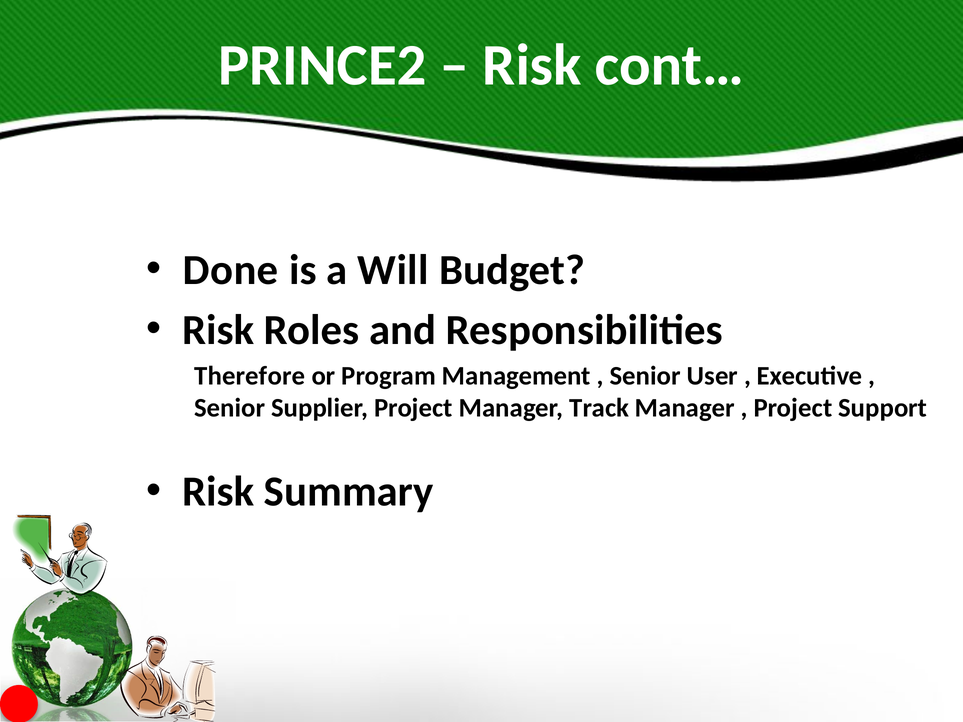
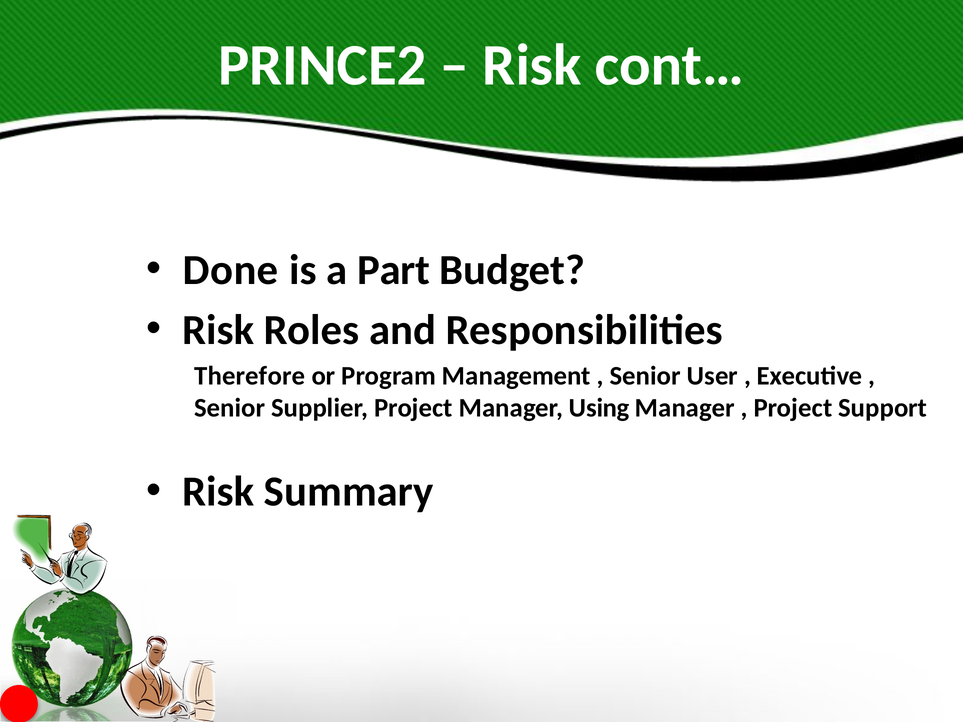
Will: Will -> Part
Track: Track -> Using
